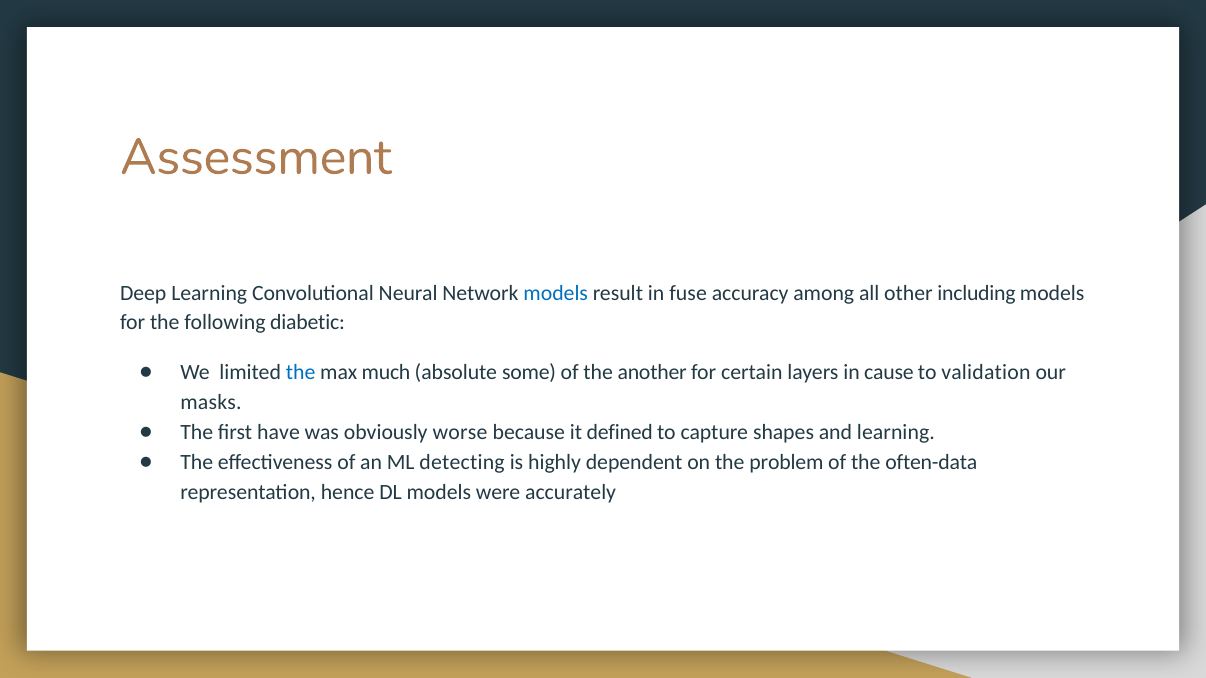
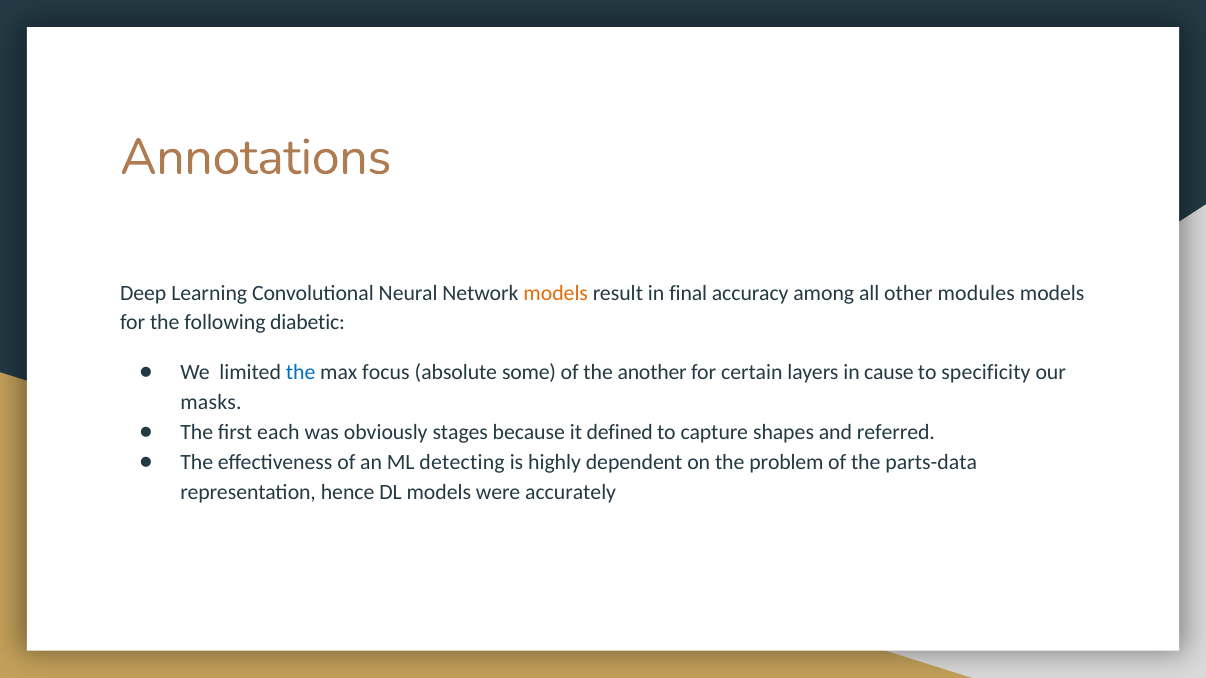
Assessment: Assessment -> Annotations
models at (556, 293) colour: blue -> orange
fuse: fuse -> final
including: including -> modules
much: much -> focus
validation: validation -> specificity
have: have -> each
worse: worse -> stages
and learning: learning -> referred
often-data: often-data -> parts-data
